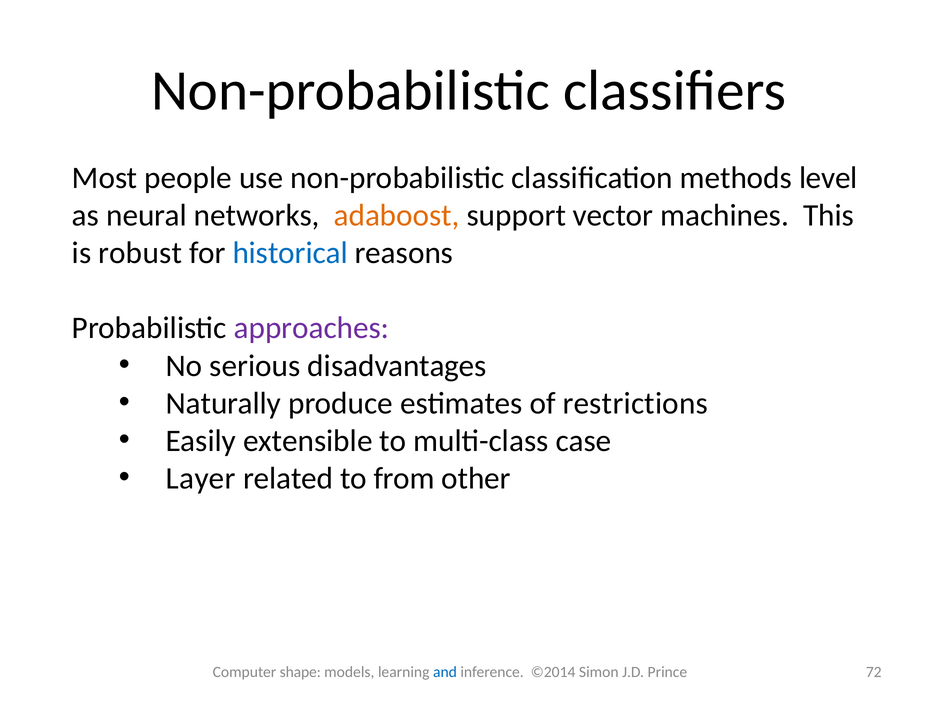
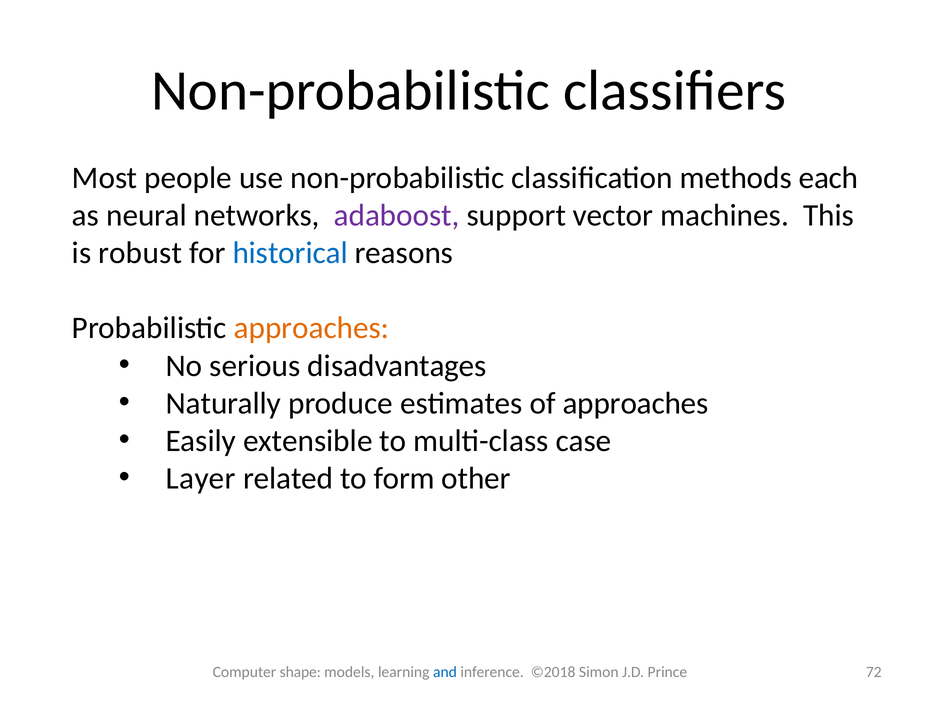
level: level -> each
adaboost colour: orange -> purple
approaches at (311, 328) colour: purple -> orange
of restrictions: restrictions -> approaches
from: from -> form
©2014: ©2014 -> ©2018
